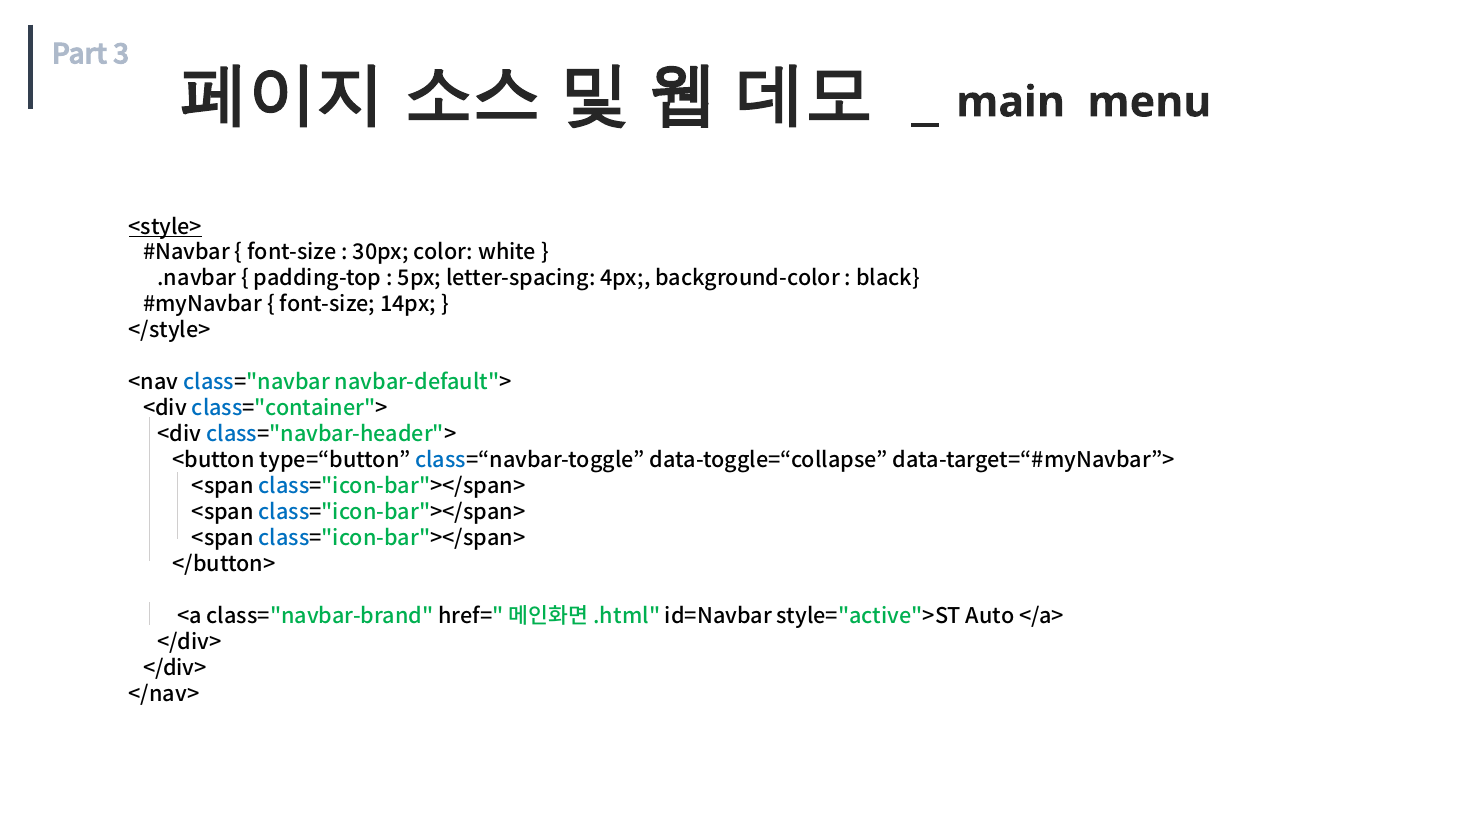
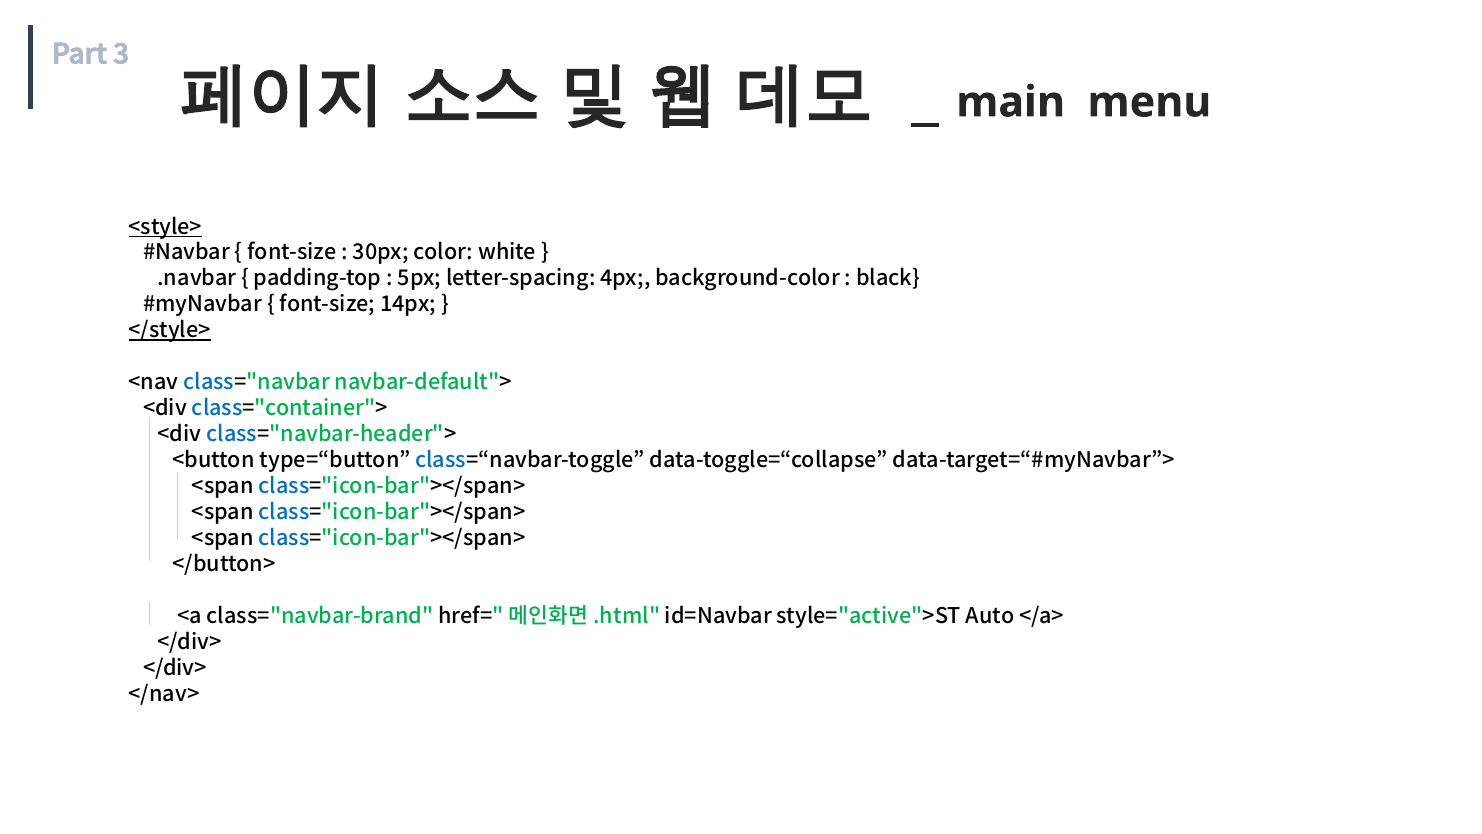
</style> underline: none -> present
